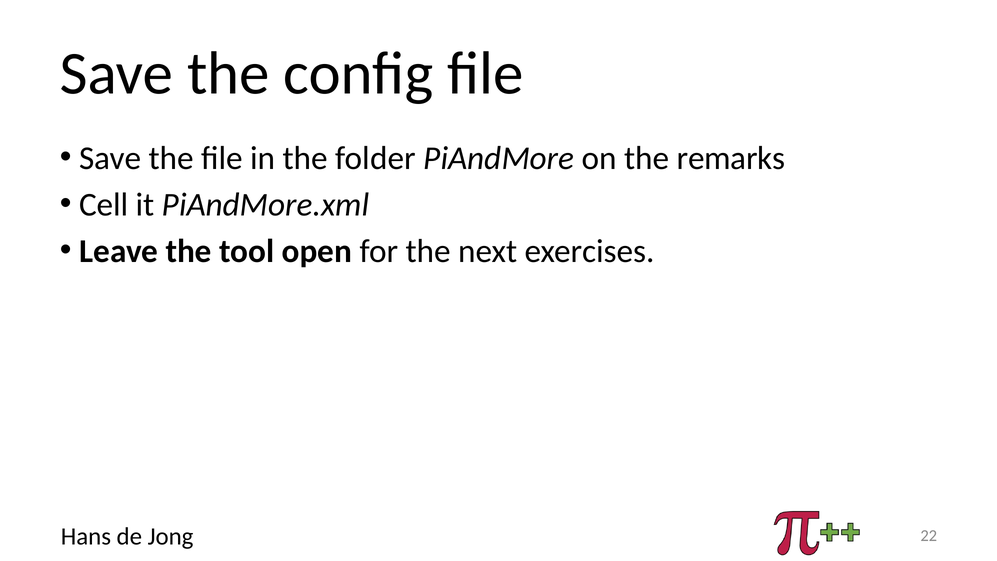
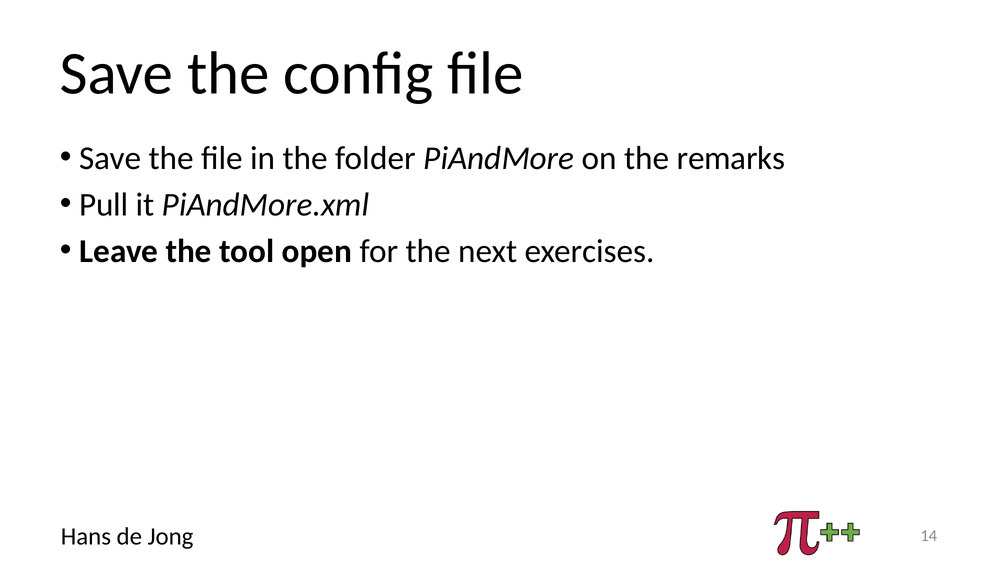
Cell: Cell -> Pull
22: 22 -> 14
